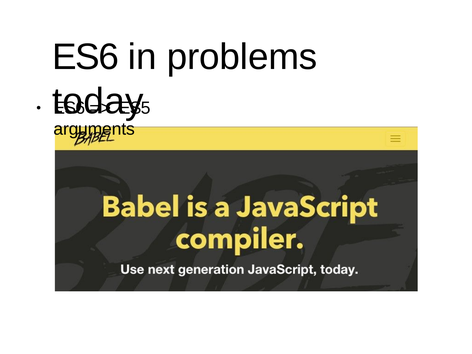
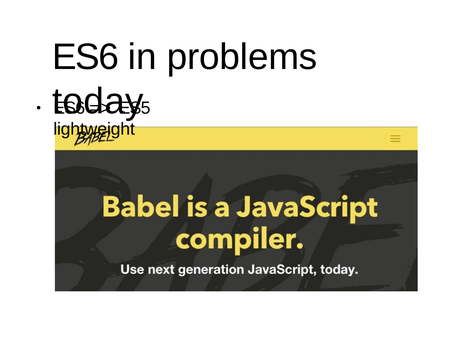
arguments: arguments -> lightweight
